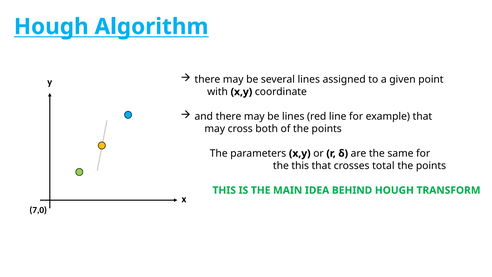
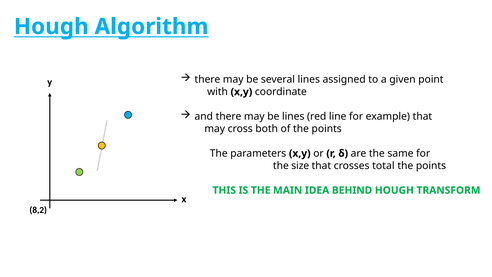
the this: this -> size
7,0: 7,0 -> 8,2
